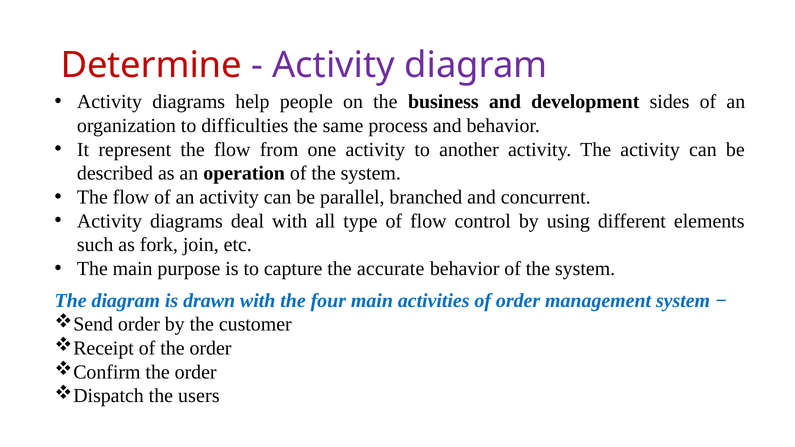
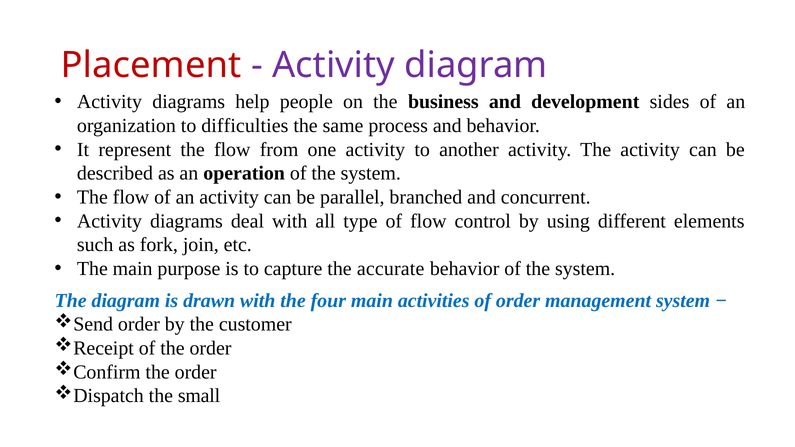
Determine: Determine -> Placement
users: users -> small
